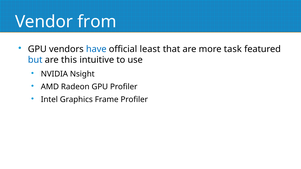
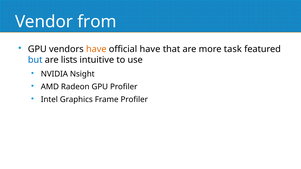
have at (96, 49) colour: blue -> orange
official least: least -> have
this: this -> lists
